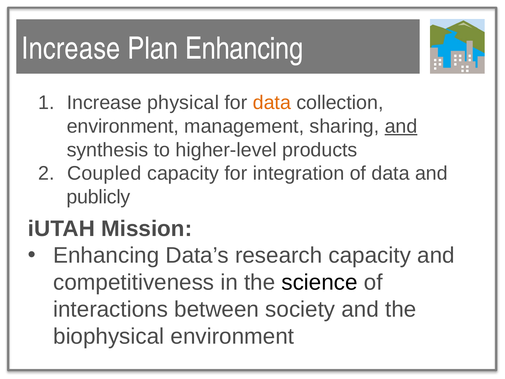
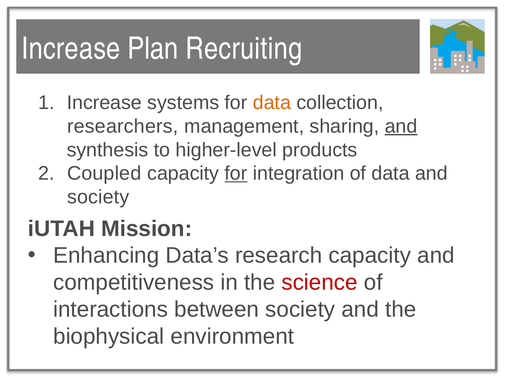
Plan Enhancing: Enhancing -> Recruiting
physical: physical -> systems
environment at (123, 126): environment -> researchers
for at (236, 173) underline: none -> present
publicly at (98, 197): publicly -> society
science colour: black -> red
